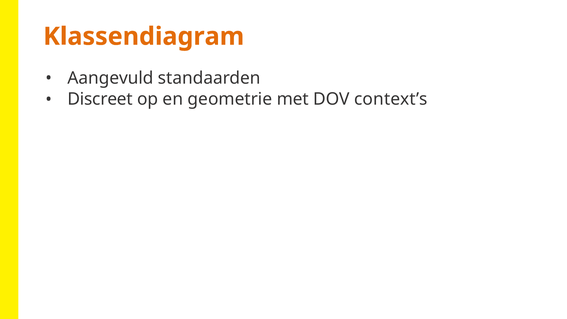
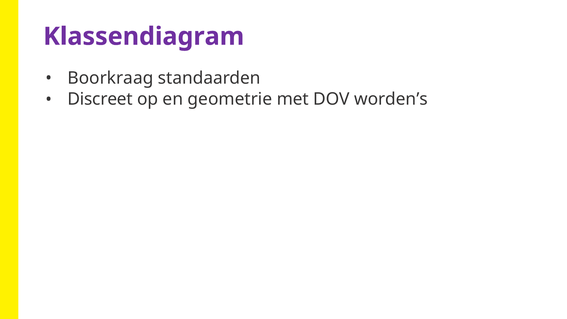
Klassendiagram colour: orange -> purple
Aangevuld: Aangevuld -> Boorkraag
context’s: context’s -> worden’s
